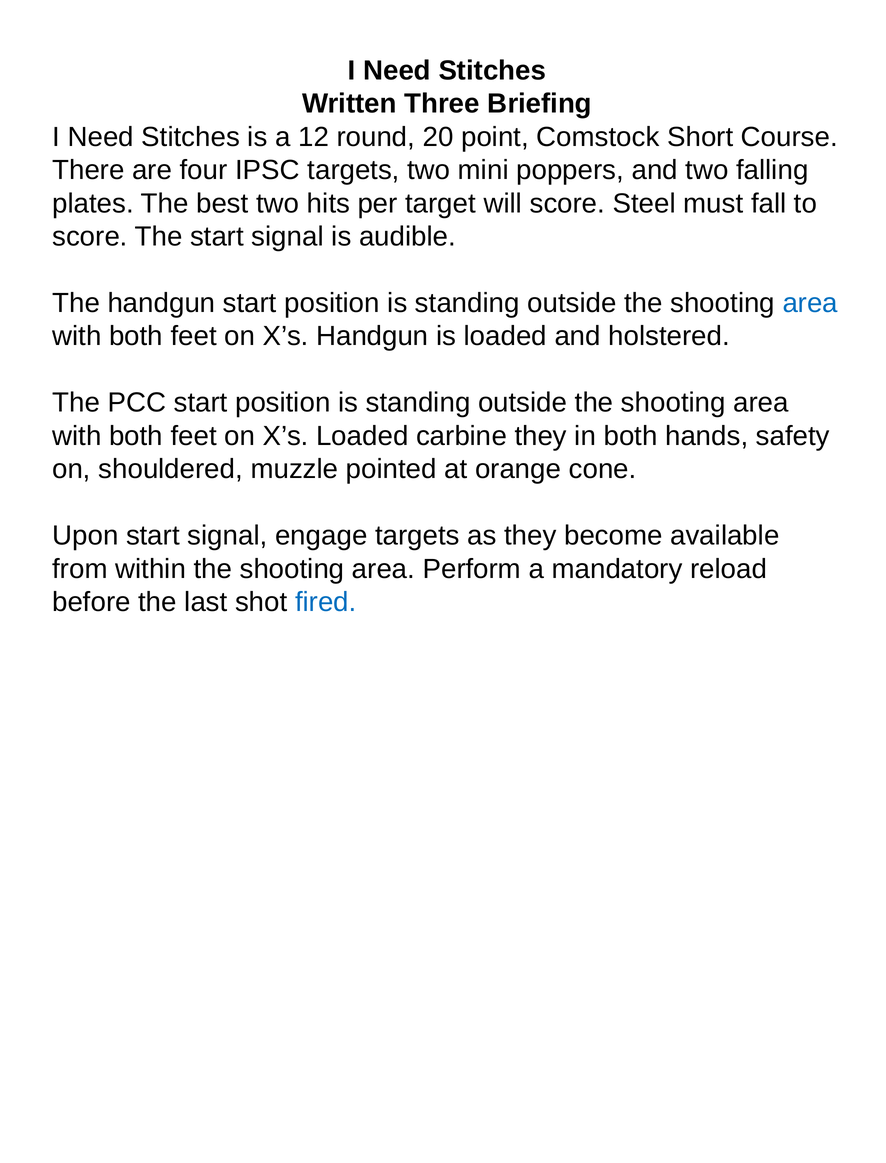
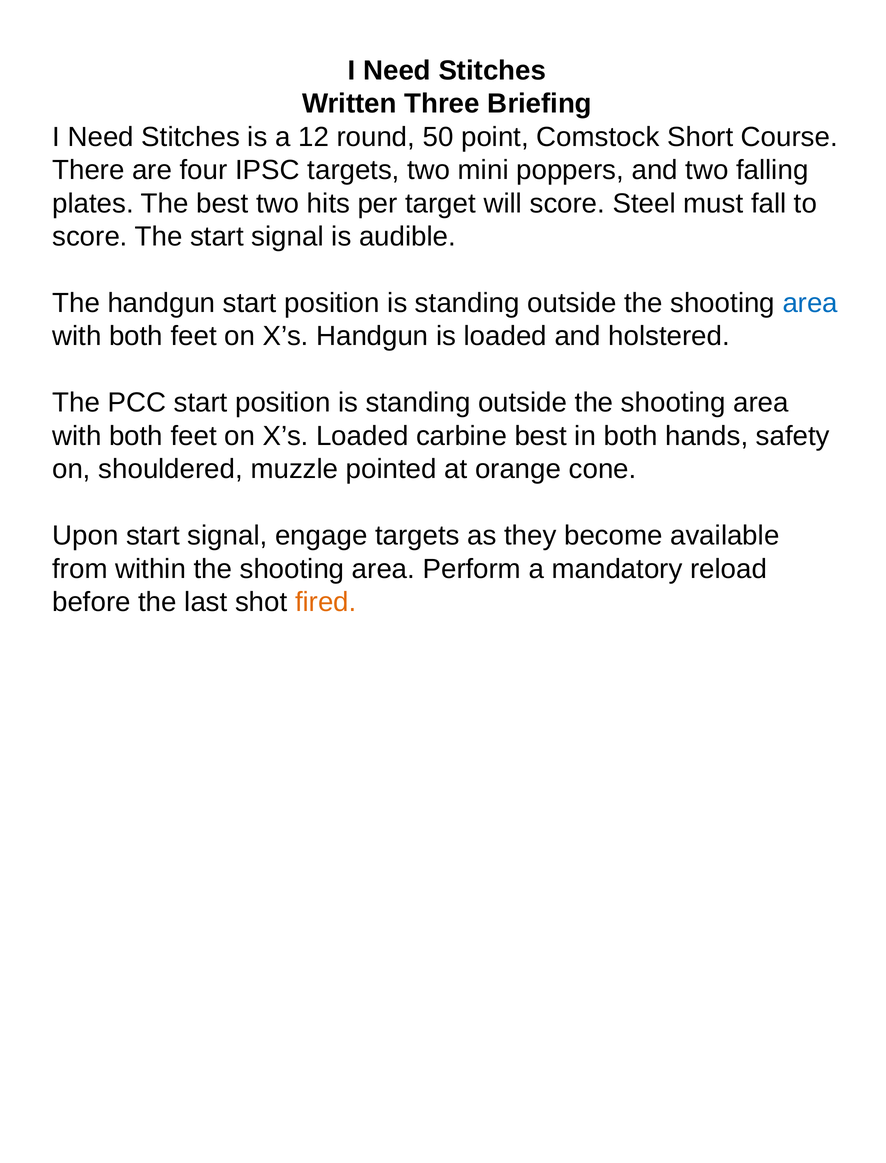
20: 20 -> 50
carbine they: they -> best
fired colour: blue -> orange
